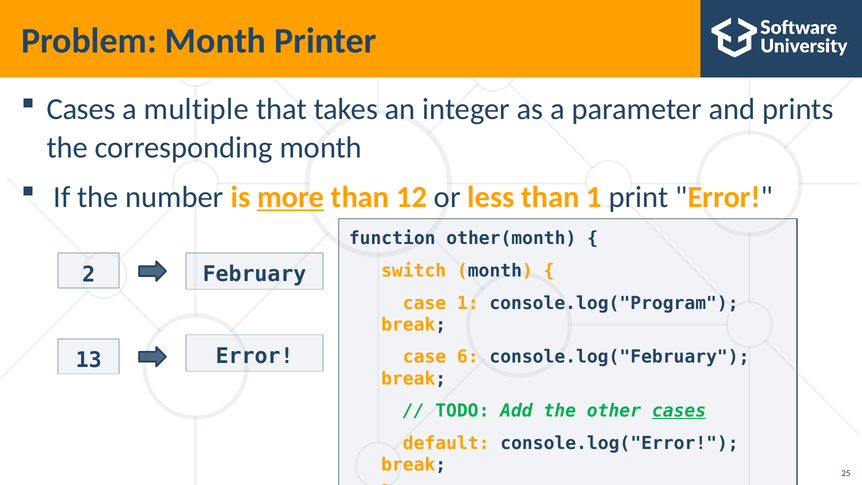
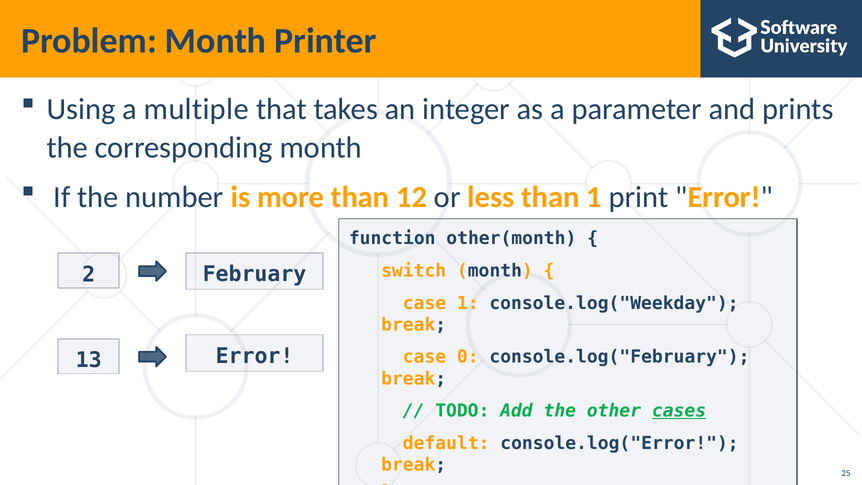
Cases at (81, 109): Cases -> Using
more underline: present -> none
console.log("Program: console.log("Program -> console.log("Weekday
6: 6 -> 0
